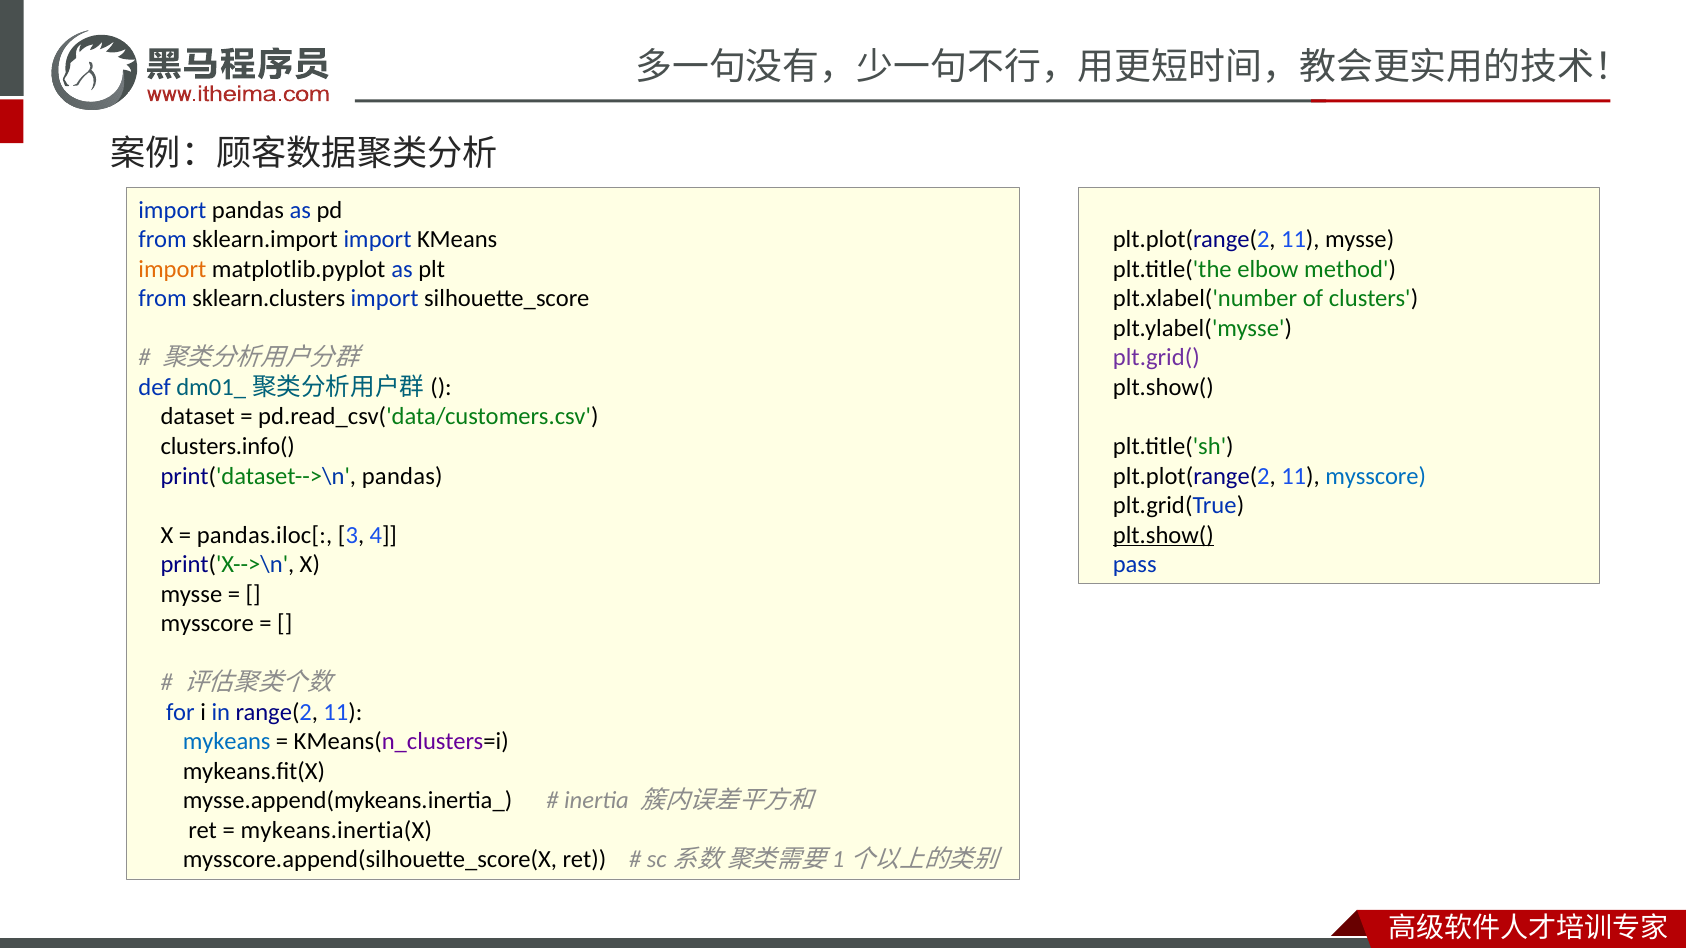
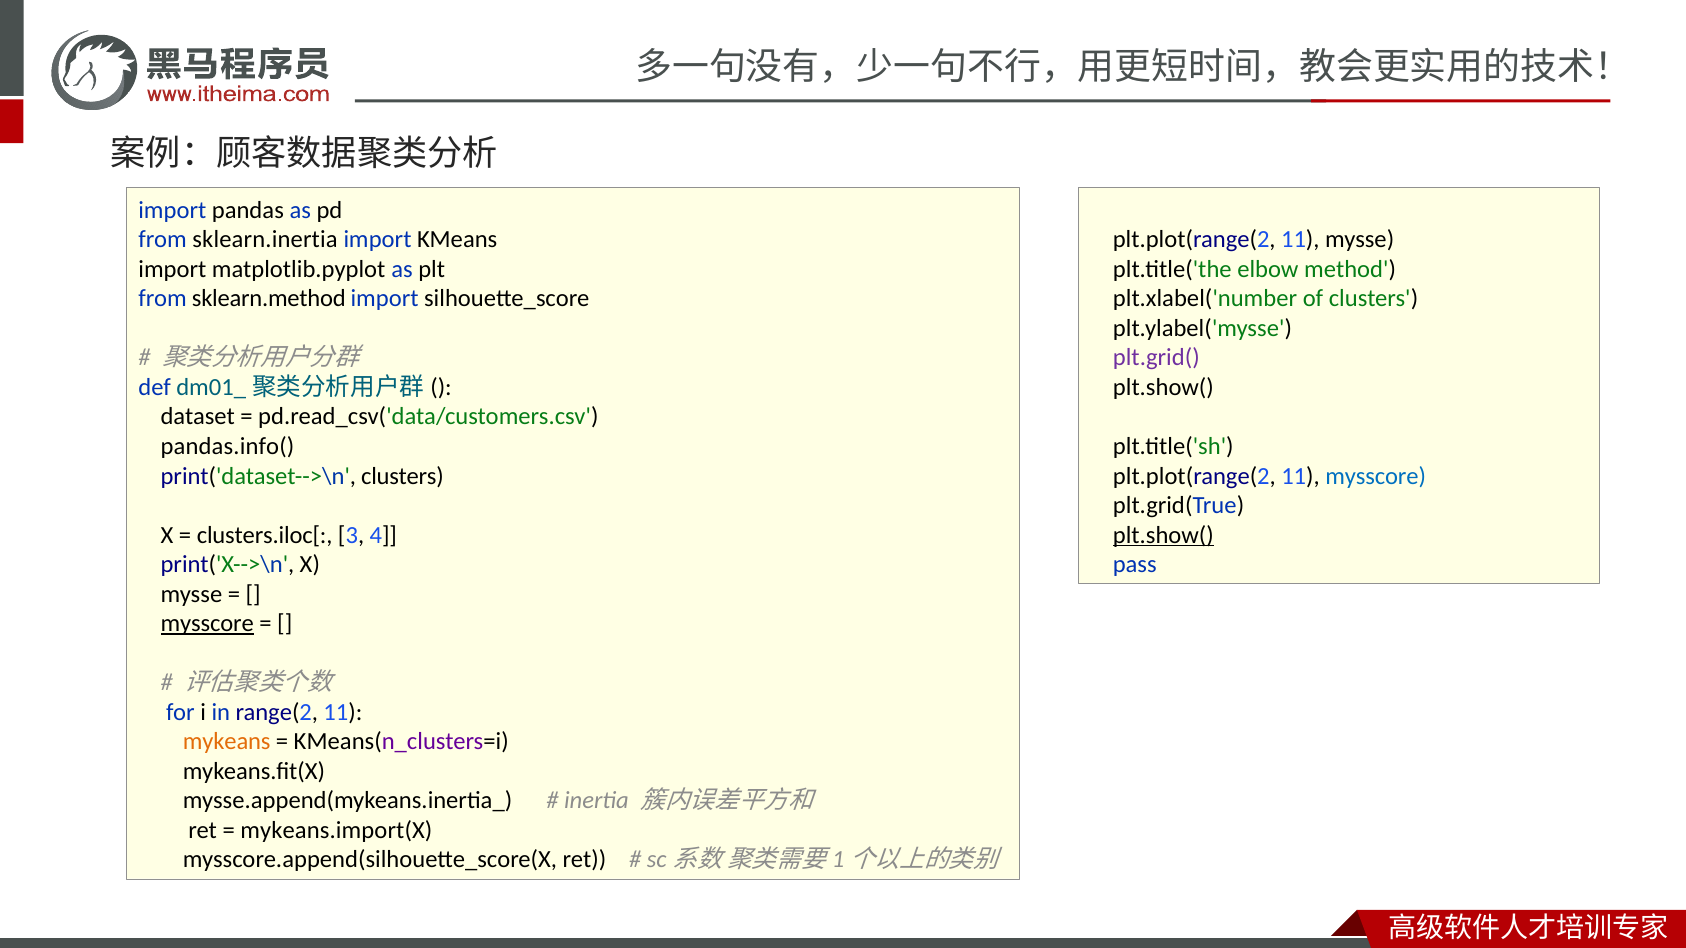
sklearn.import: sklearn.import -> sklearn.inertia
import at (172, 269) colour: orange -> black
sklearn.clusters: sklearn.clusters -> sklearn.method
clusters.info(: clusters.info( -> pandas.info(
print('dataset-->\n pandas: pandas -> clusters
pandas.iloc[: pandas.iloc[ -> clusters.iloc[
mysscore at (207, 624) underline: none -> present
mykeans colour: blue -> orange
mykeans.inertia(X: mykeans.inertia(X -> mykeans.import(X
